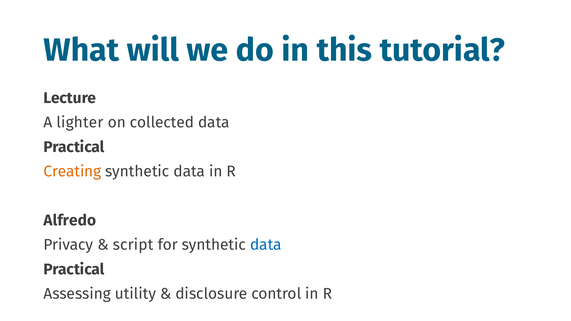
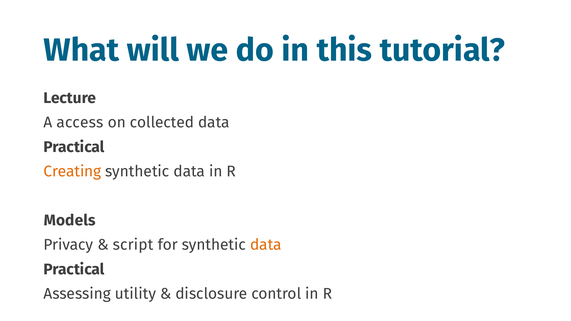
lighter: lighter -> access
Alfredo: Alfredo -> Models
data at (266, 245) colour: blue -> orange
